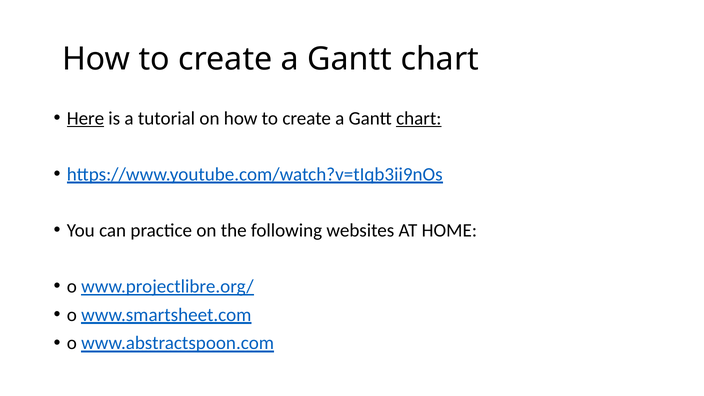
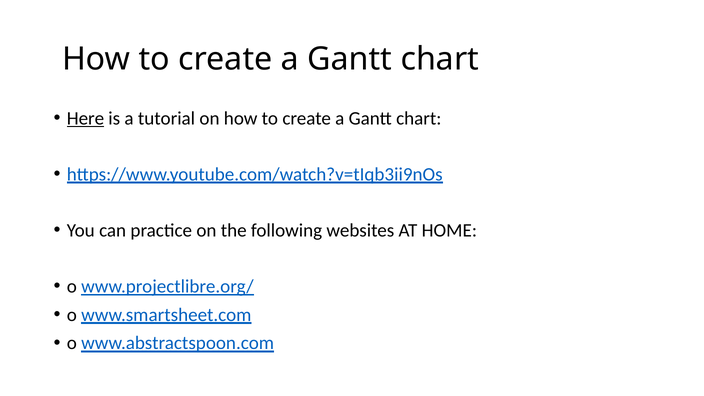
chart at (419, 118) underline: present -> none
